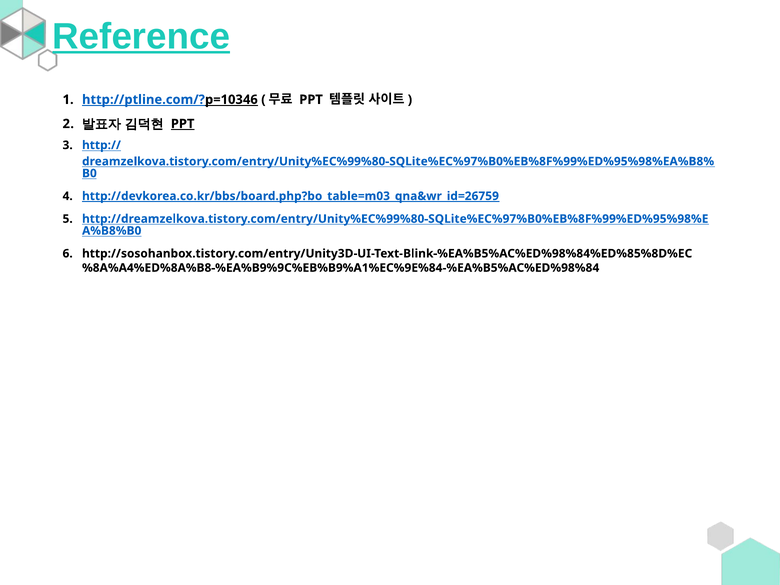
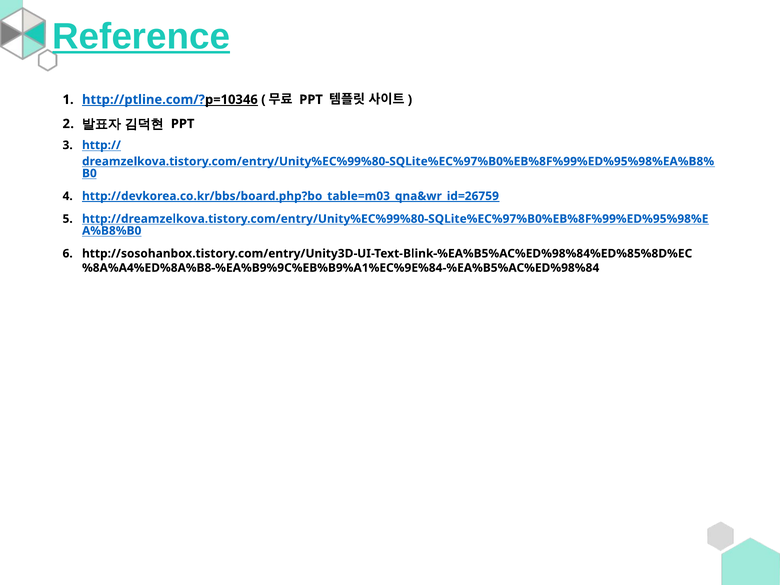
PPT at (183, 124) underline: present -> none
